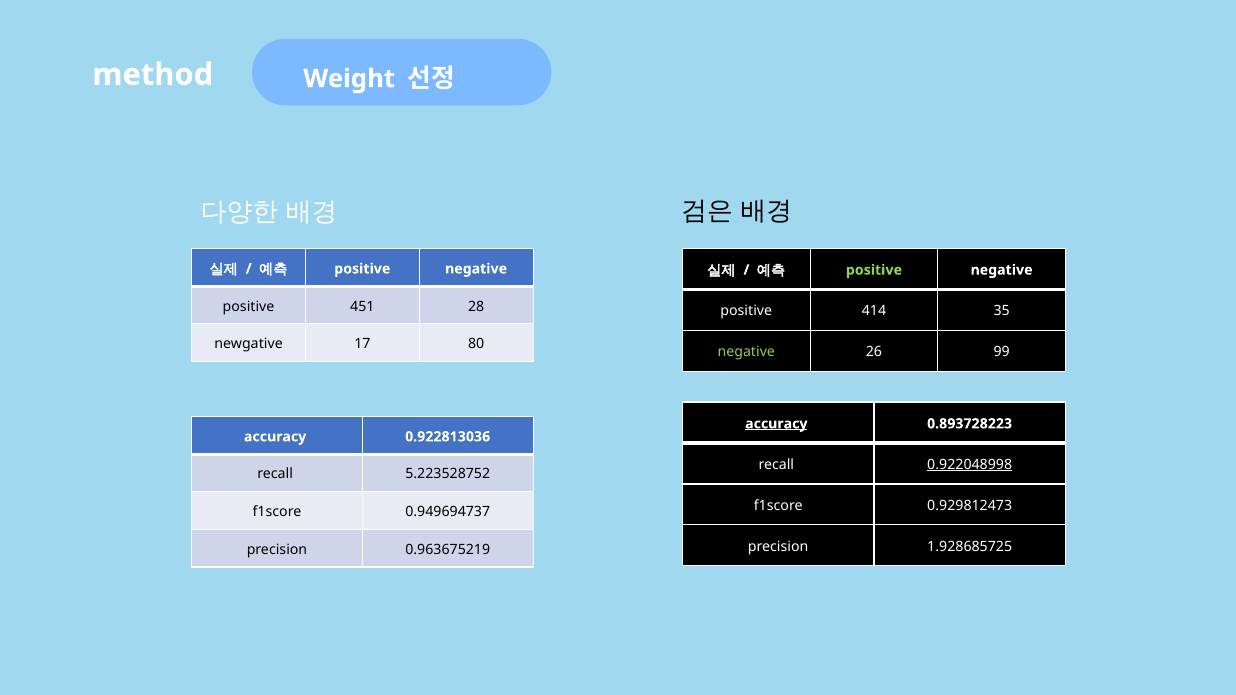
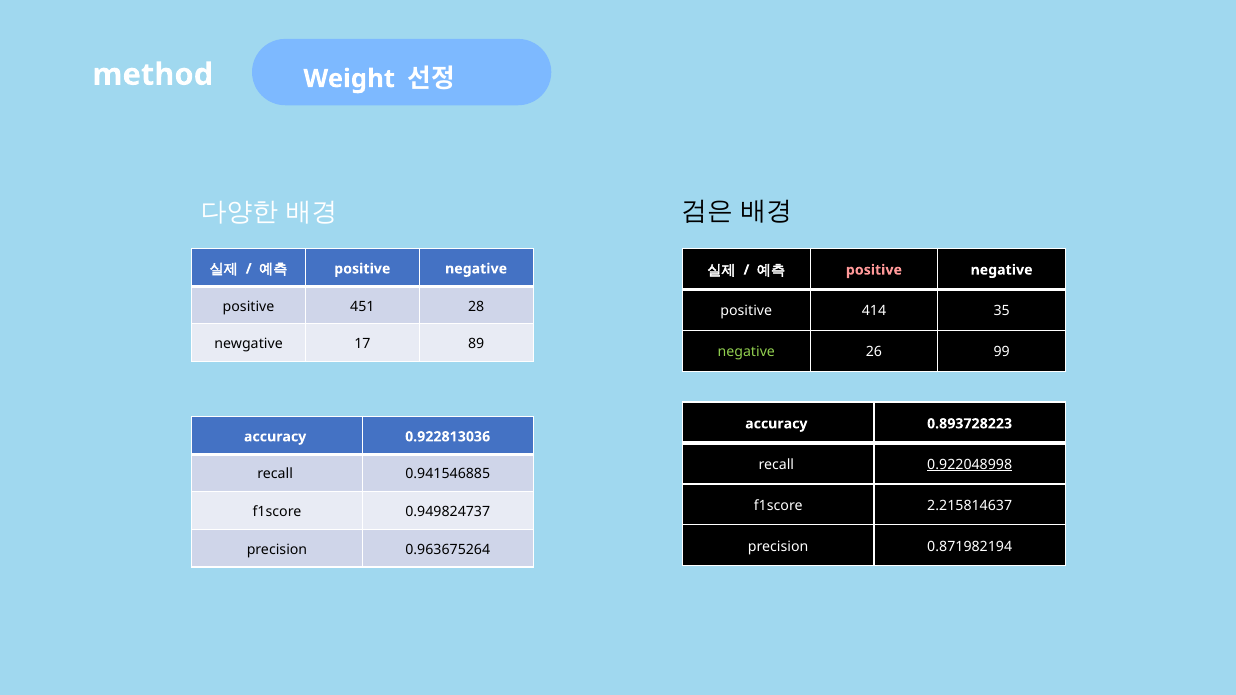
positive at (874, 270) colour: light green -> pink
80: 80 -> 89
accuracy at (776, 424) underline: present -> none
5.223528752: 5.223528752 -> 0.941546885
0.929812473: 0.929812473 -> 2.215814637
0.949694737: 0.949694737 -> 0.949824737
1.928685725: 1.928685725 -> 0.871982194
0.963675219: 0.963675219 -> 0.963675264
